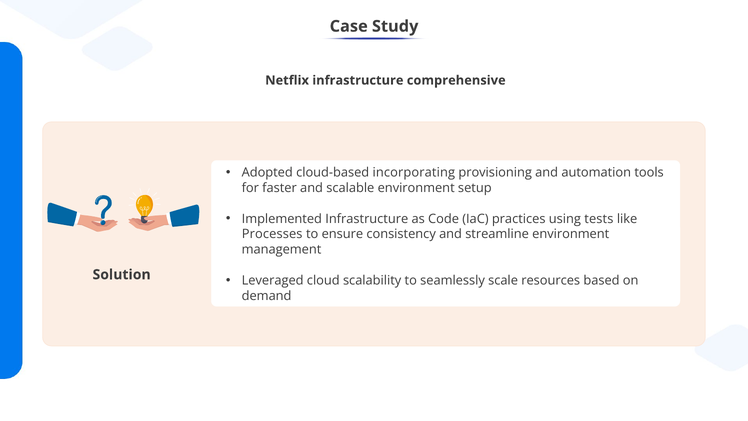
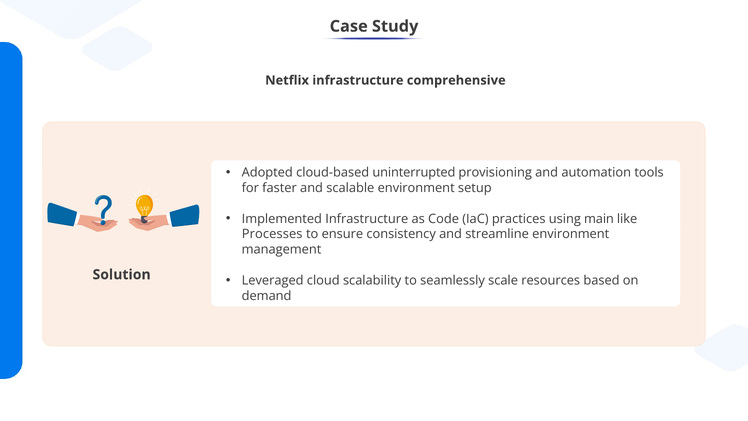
incorporating: incorporating -> uninterrupted
tests: tests -> main
